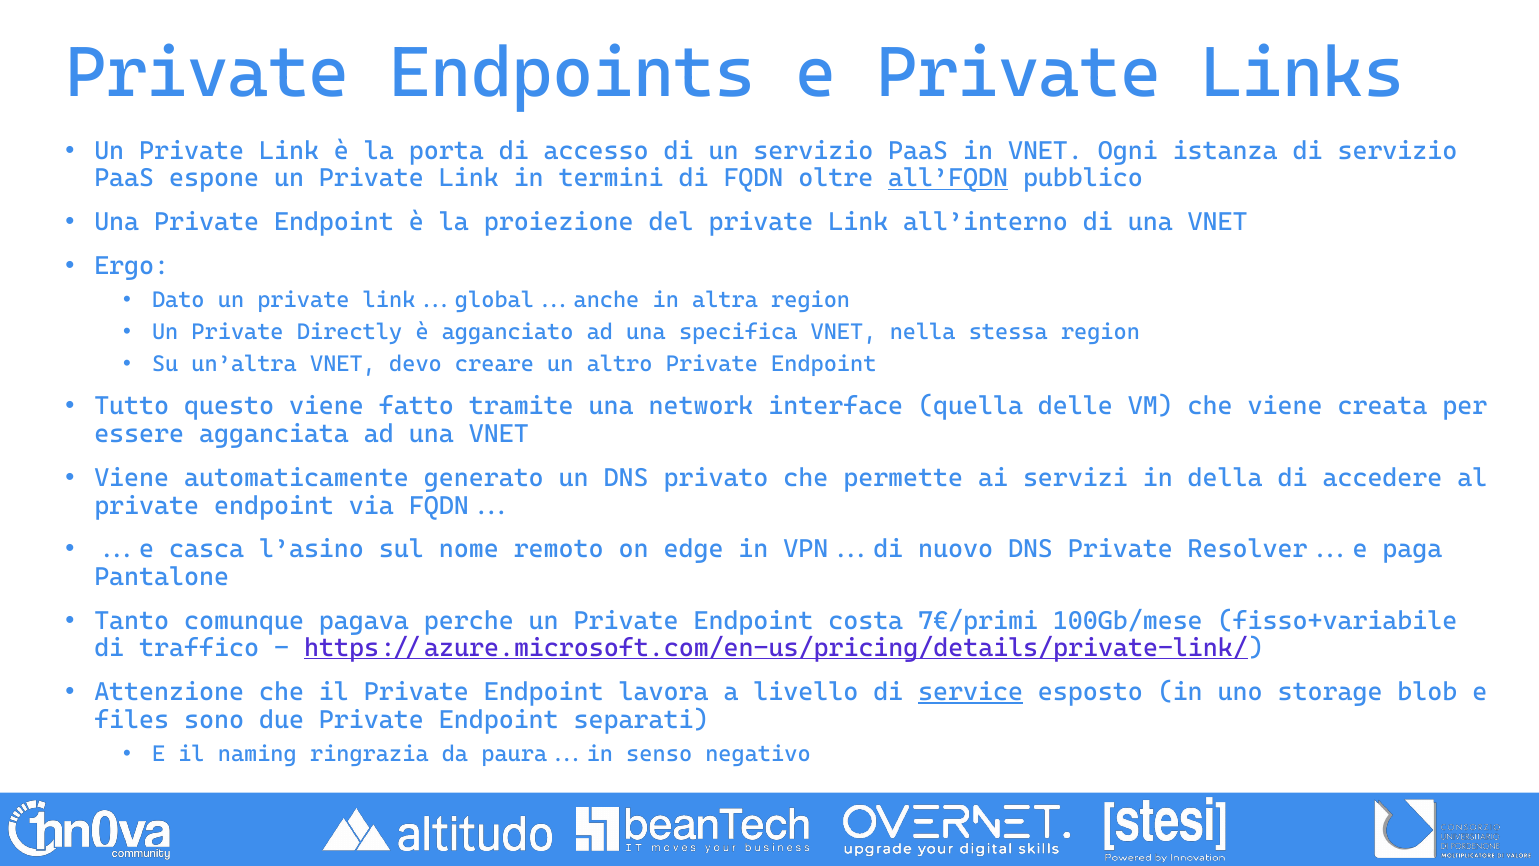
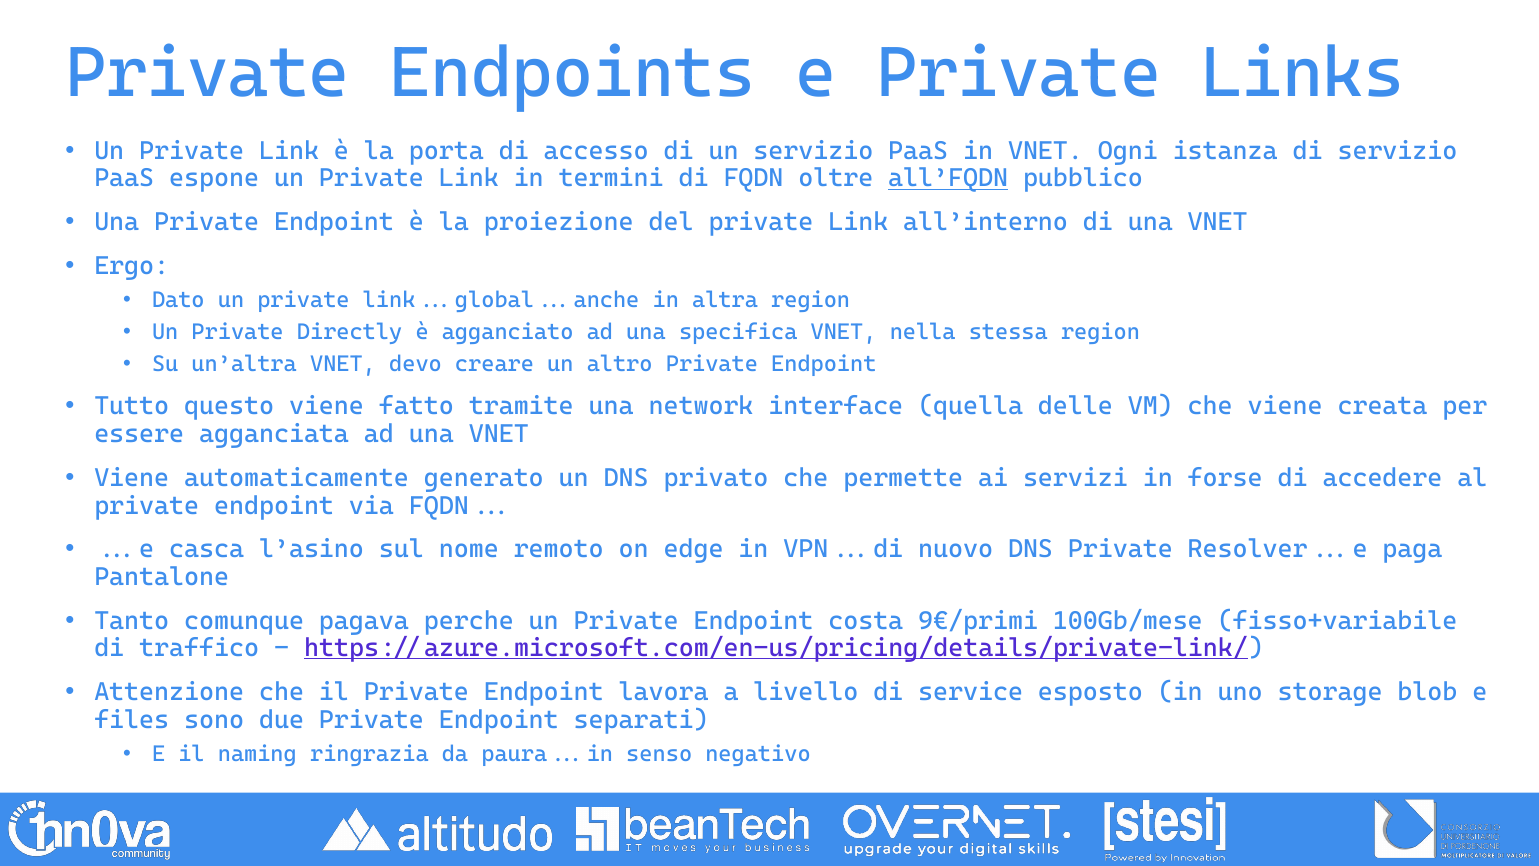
della: della -> forse
7€/primi: 7€/primi -> 9€/primi
service underline: present -> none
